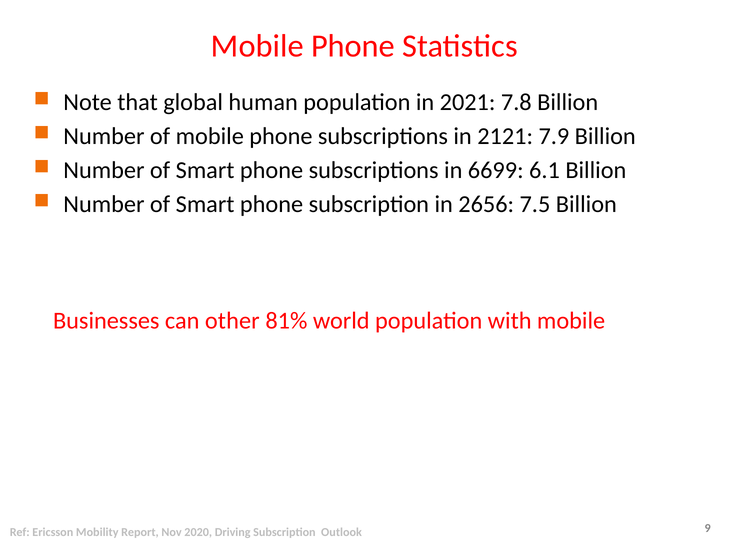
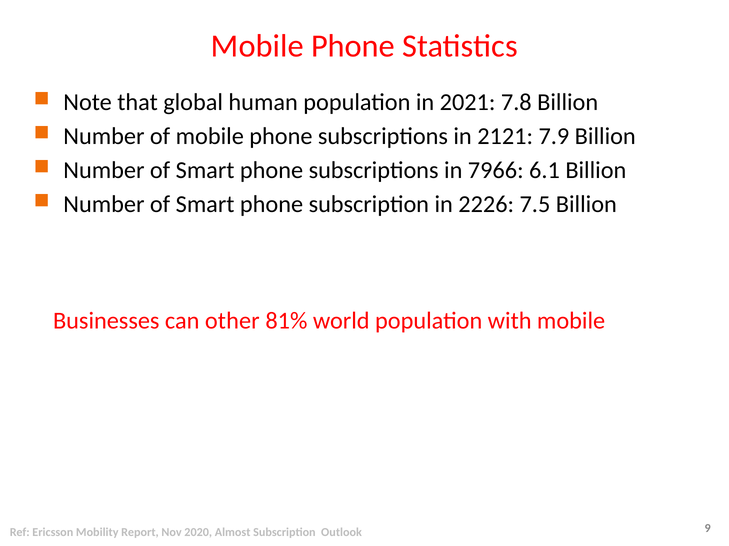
6699: 6699 -> 7966
2656: 2656 -> 2226
Driving: Driving -> Almost
